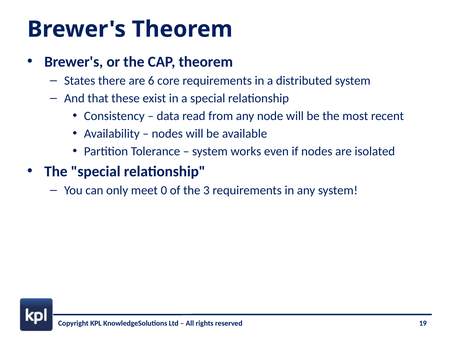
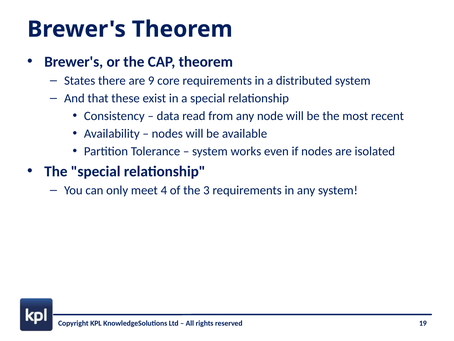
6: 6 -> 9
0: 0 -> 4
